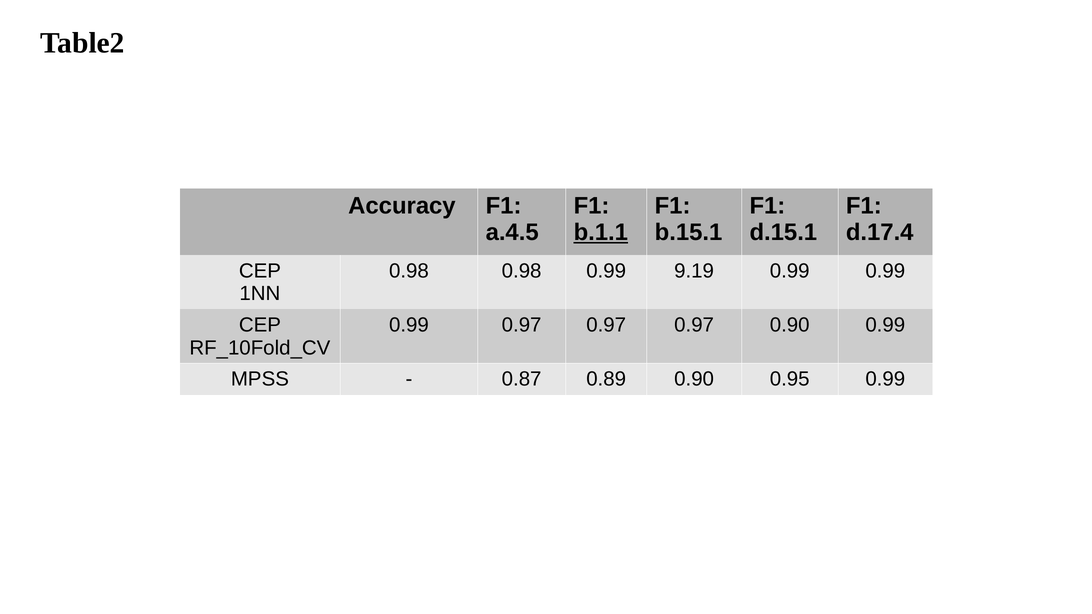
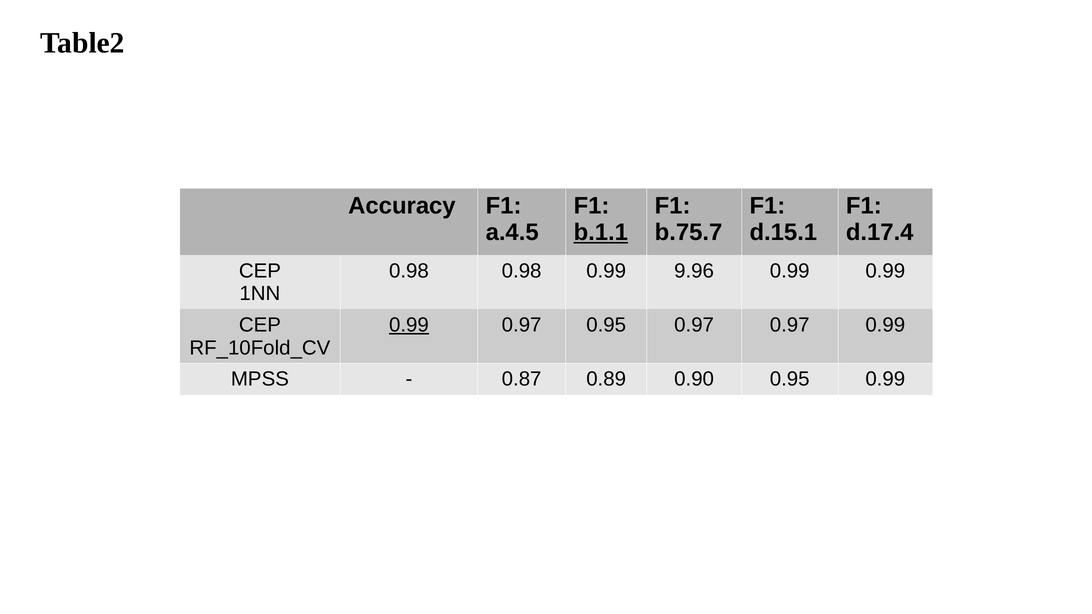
b.15.1: b.15.1 -> b.75.7
9.19: 9.19 -> 9.96
0.99 at (409, 325) underline: none -> present
0.97 at (606, 325): 0.97 -> 0.95
0.97 0.90: 0.90 -> 0.97
